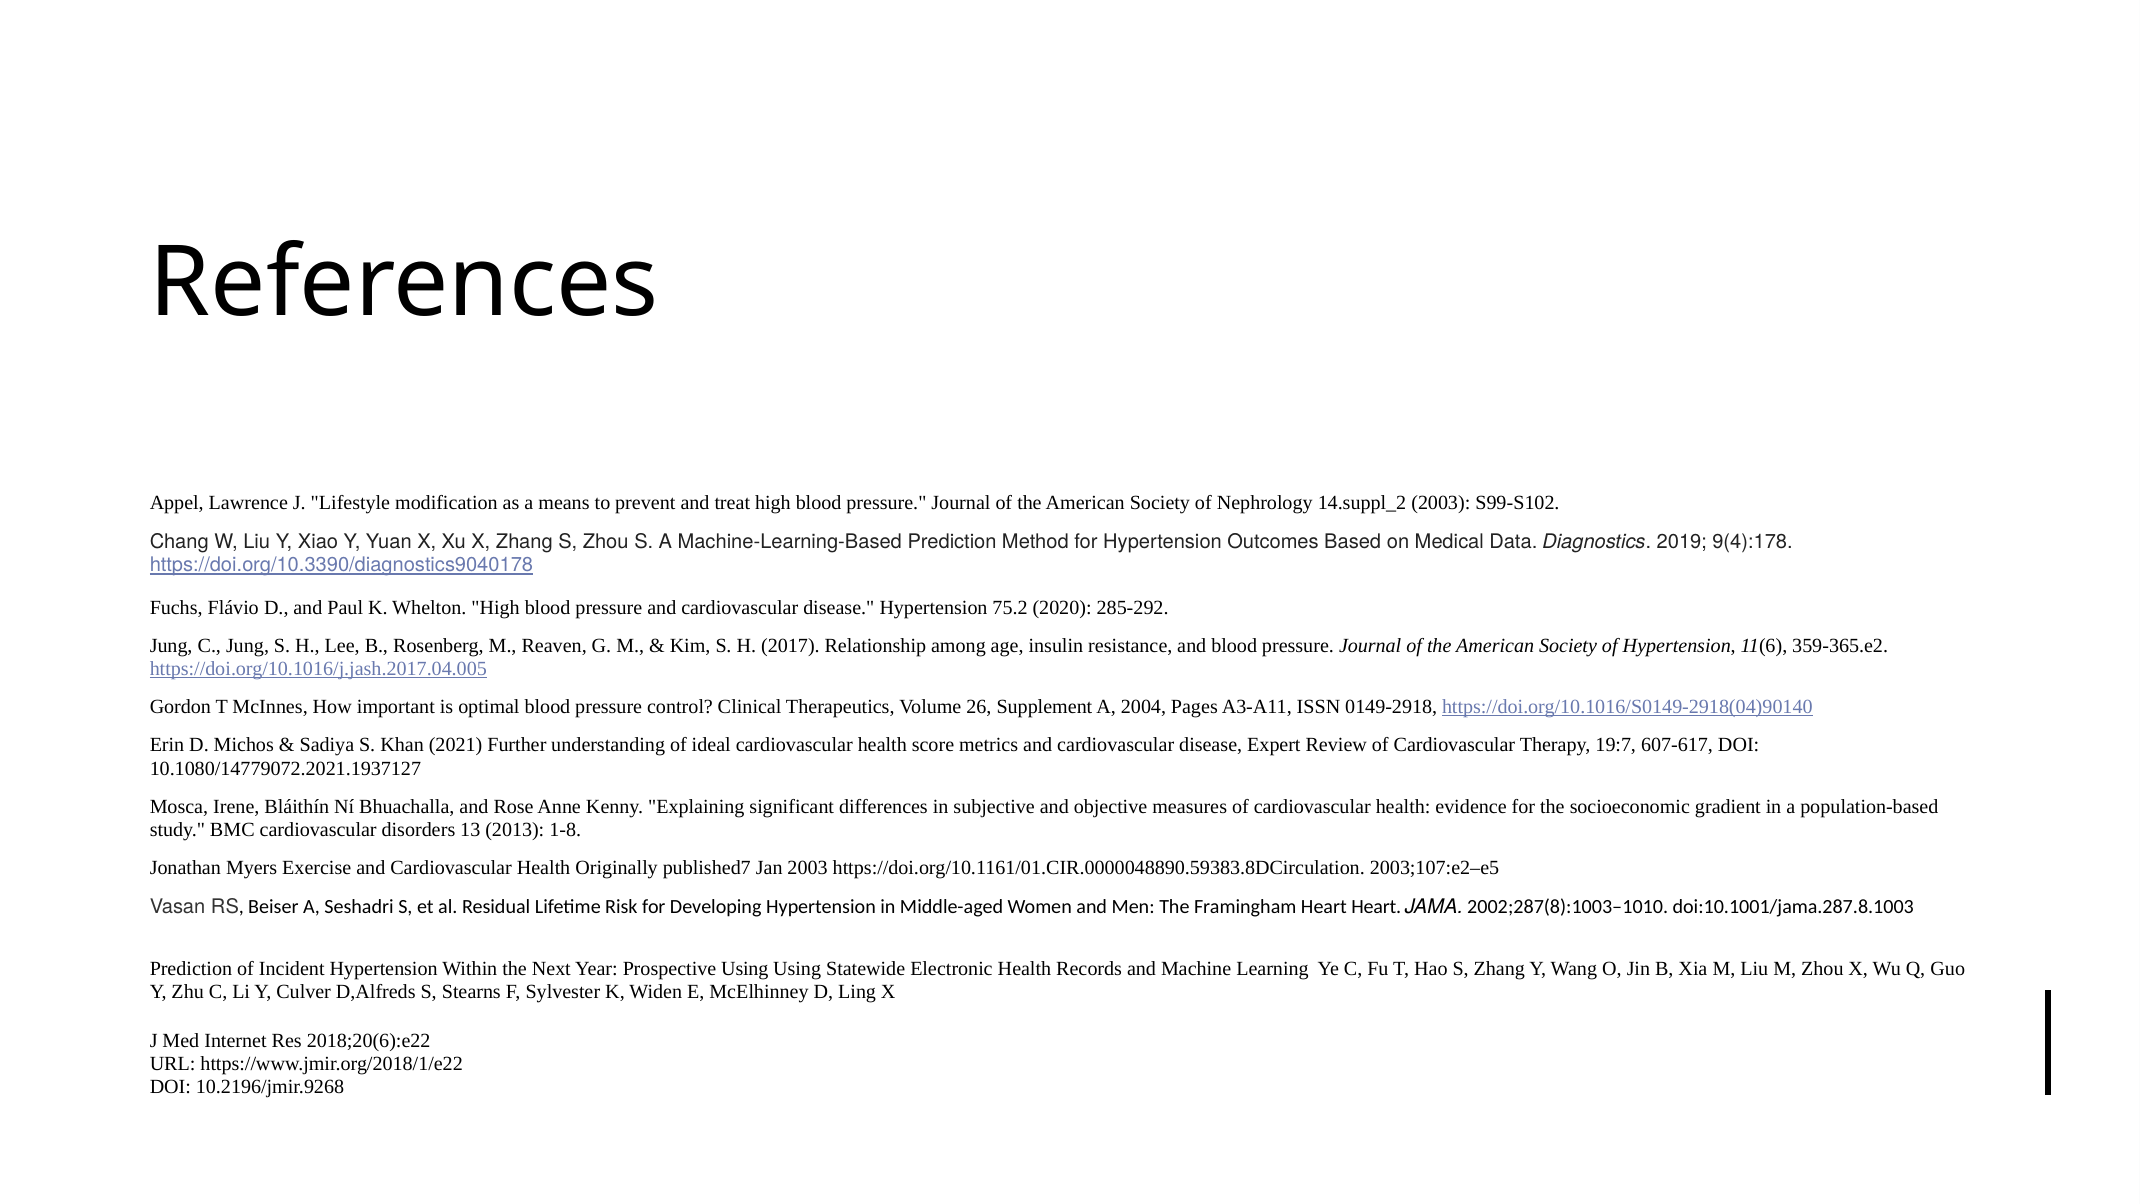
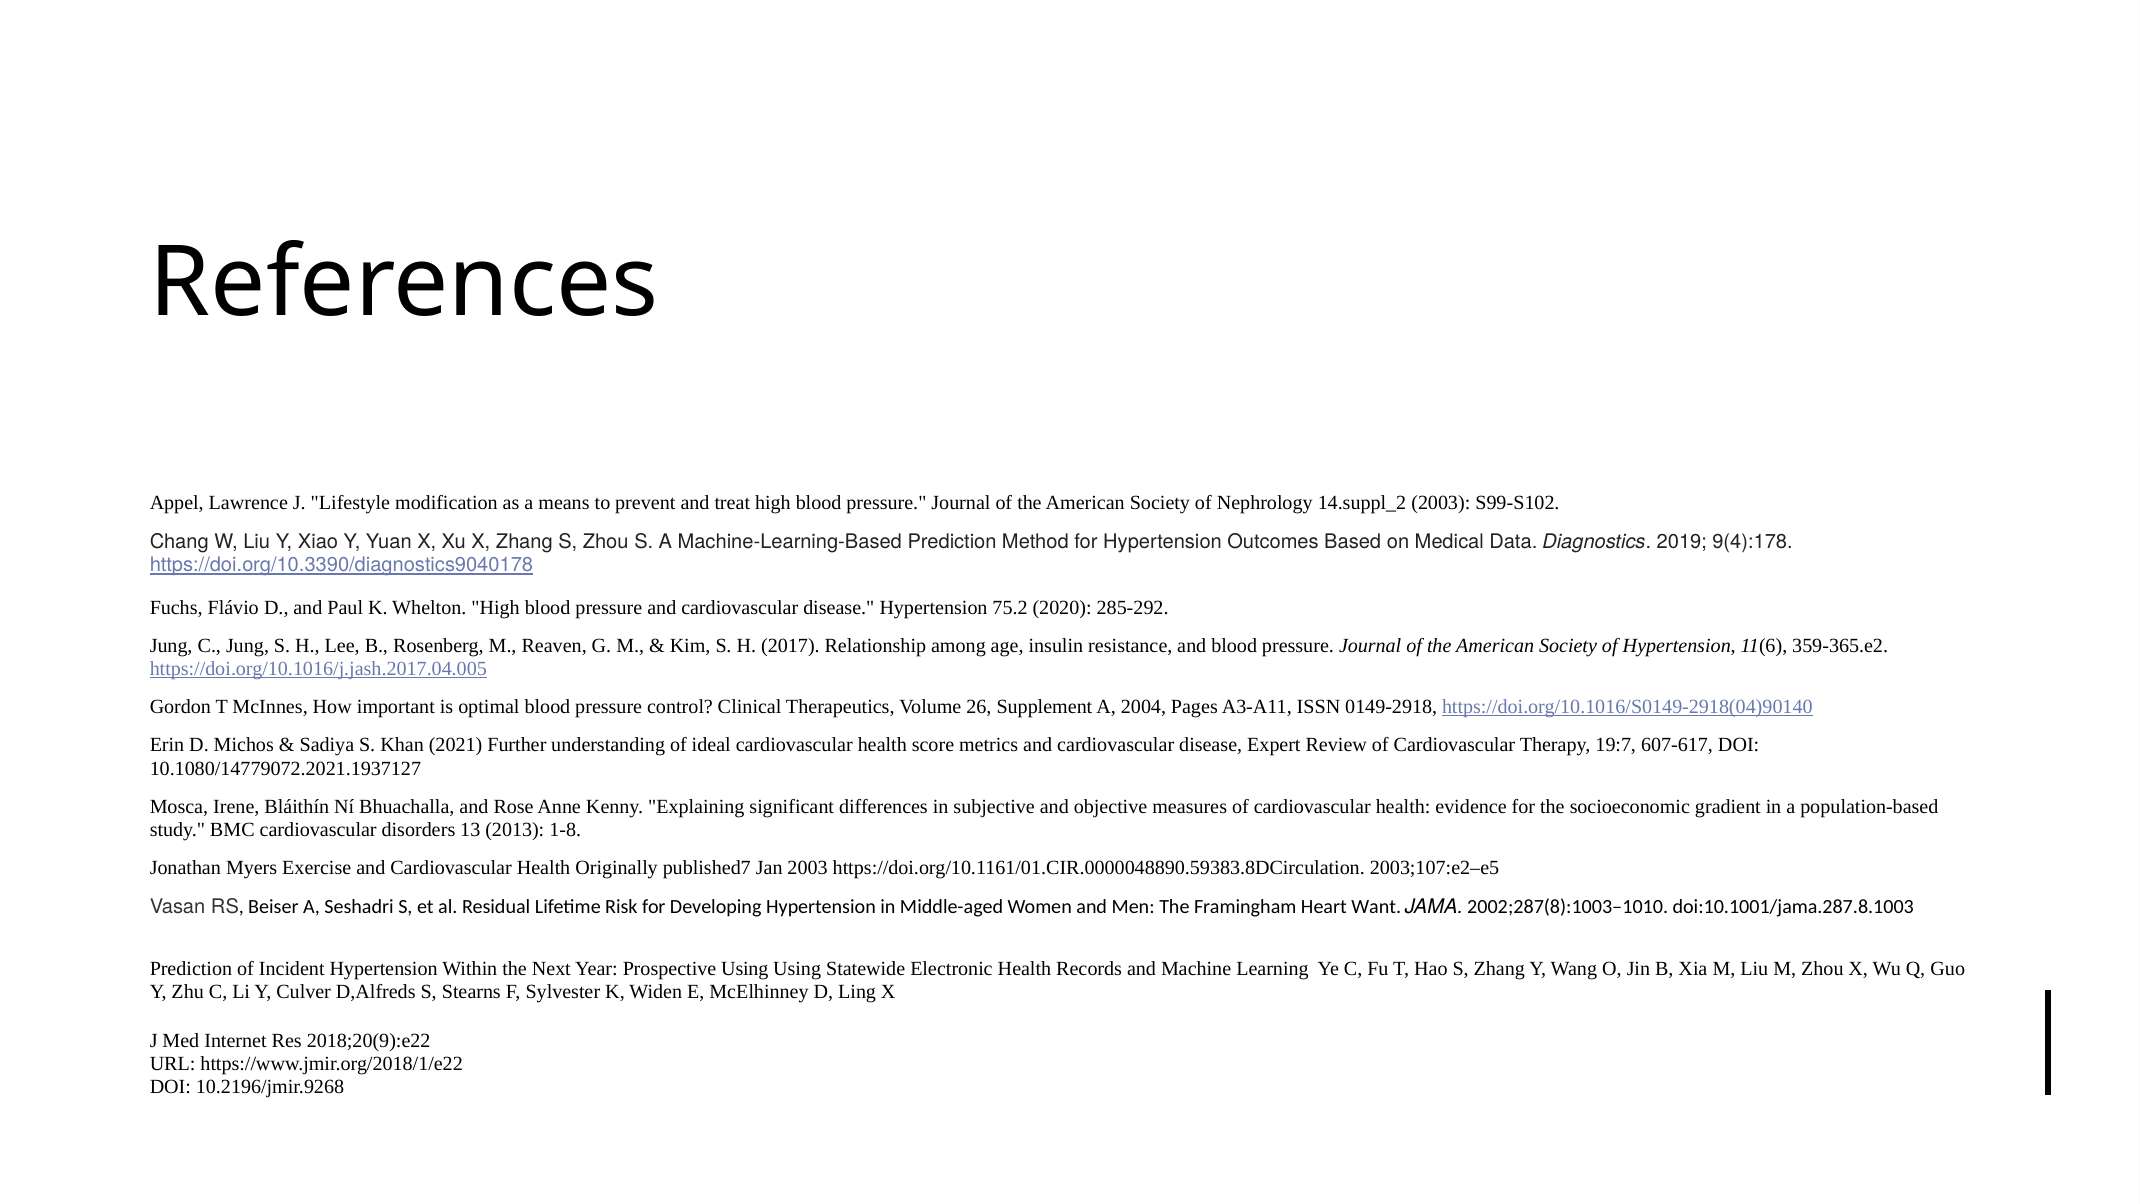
Heart Heart: Heart -> Want
2018;20(6):e22: 2018;20(6):e22 -> 2018;20(9):e22
